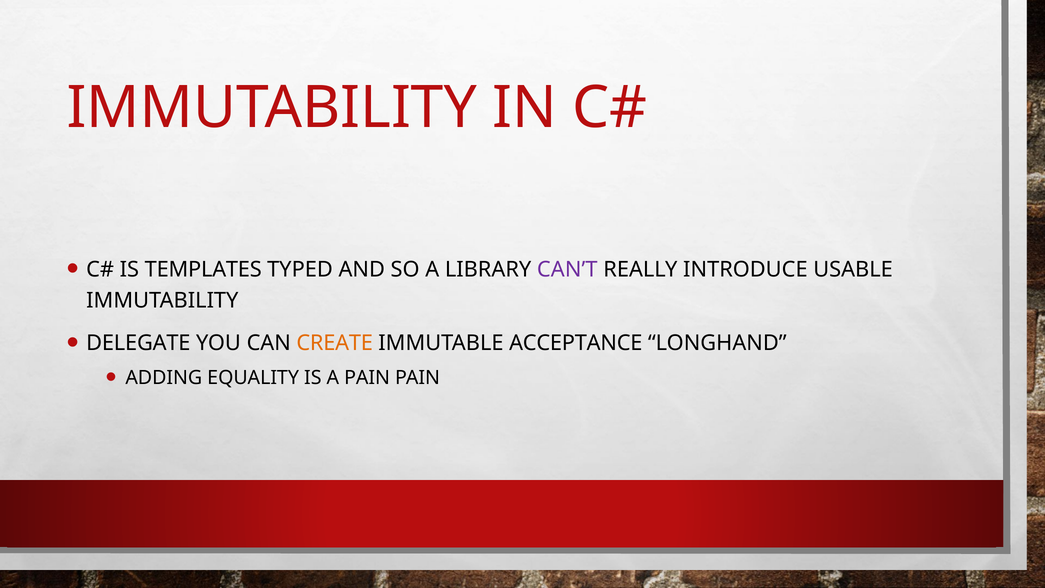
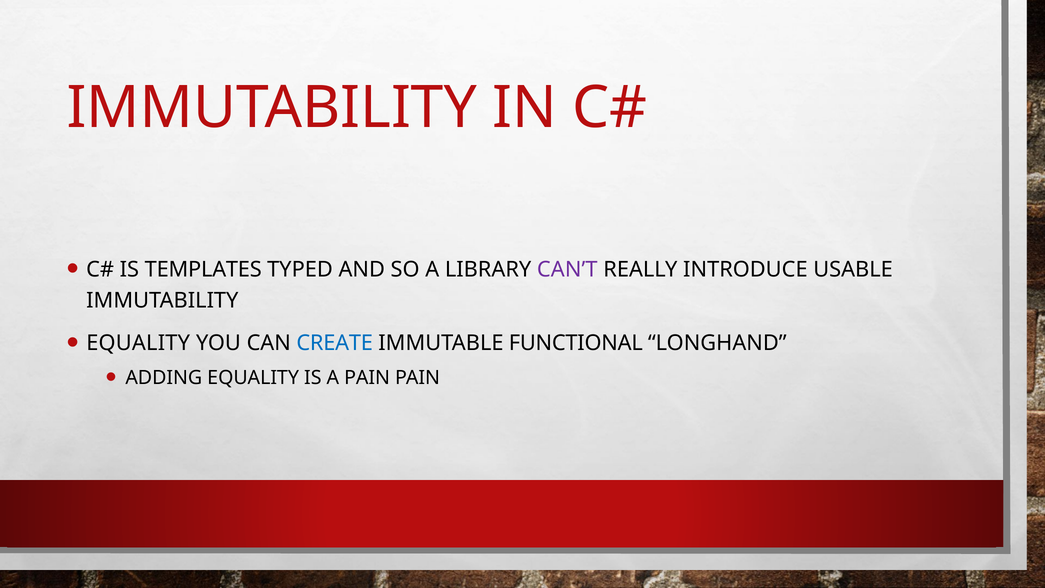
DELEGATE at (138, 343): DELEGATE -> EQUALITY
CREATE colour: orange -> blue
ACCEPTANCE: ACCEPTANCE -> FUNCTIONAL
